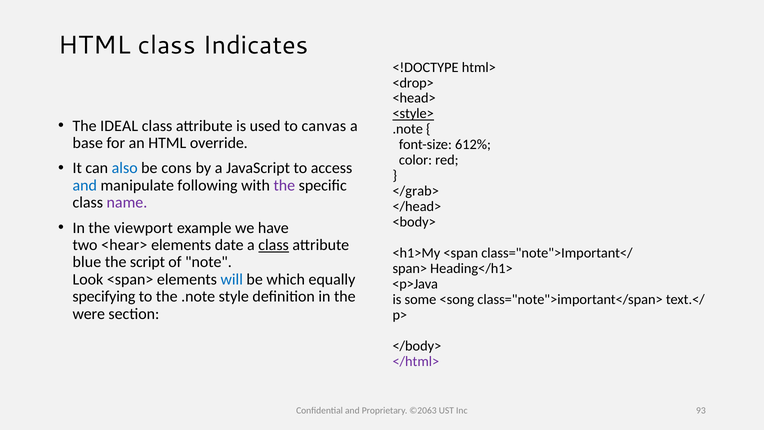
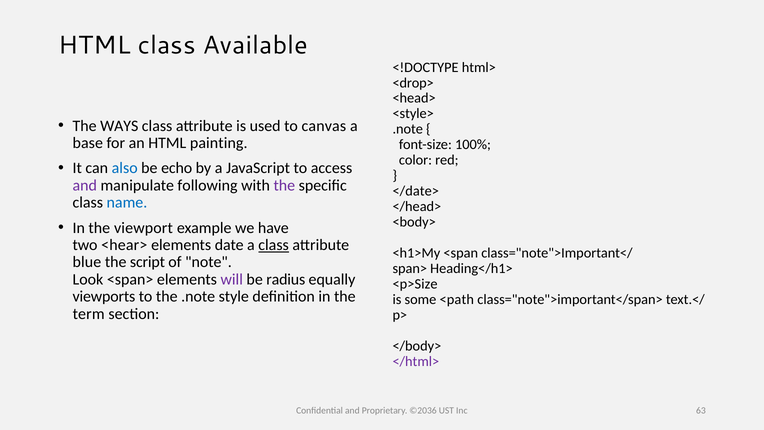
Indicates: Indicates -> Available
<style> underline: present -> none
IDEAL: IDEAL -> WAYS
override: override -> painting
612%: 612% -> 100%
cons: cons -> echo
and at (85, 185) colour: blue -> purple
</grab>: </grab> -> </date>
name colour: purple -> blue
will colour: blue -> purple
which: which -> radius
<p>Java: <p>Java -> <p>Size
specifying: specifying -> viewports
<song: <song -> <path
were: were -> term
©2063: ©2063 -> ©2036
93: 93 -> 63
